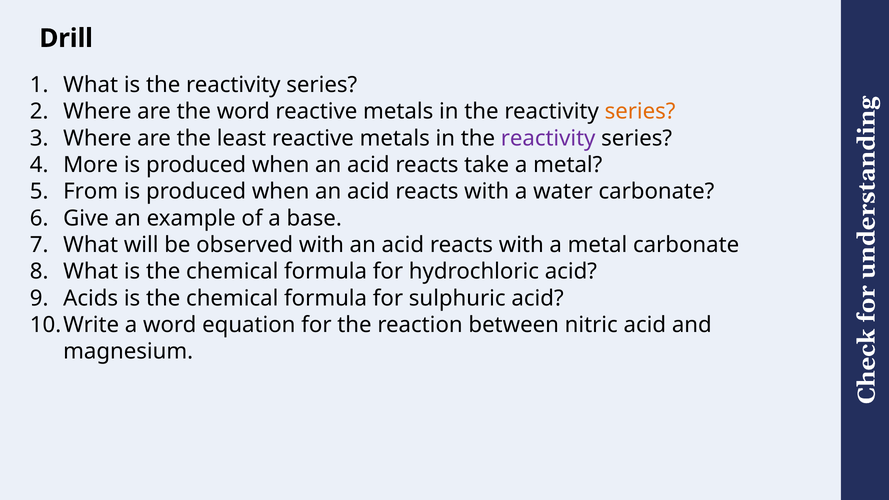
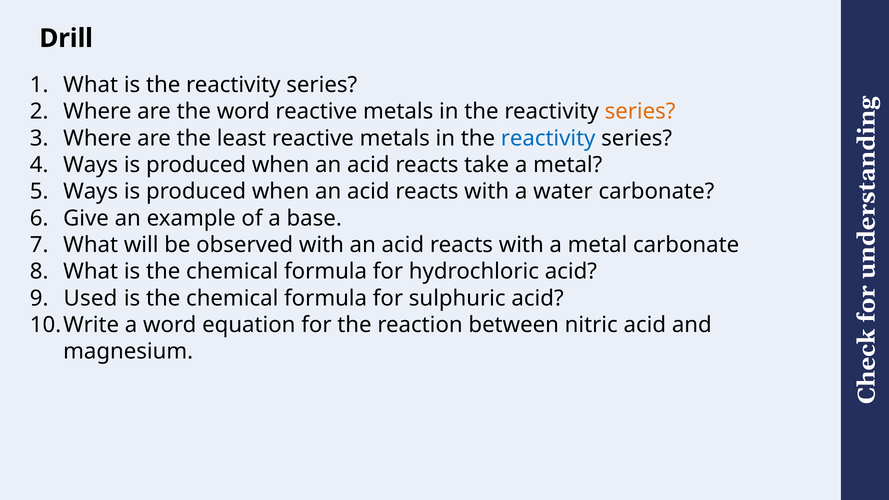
reactivity at (548, 138) colour: purple -> blue
More at (91, 165): More -> Ways
From at (91, 192): From -> Ways
Acids: Acids -> Used
